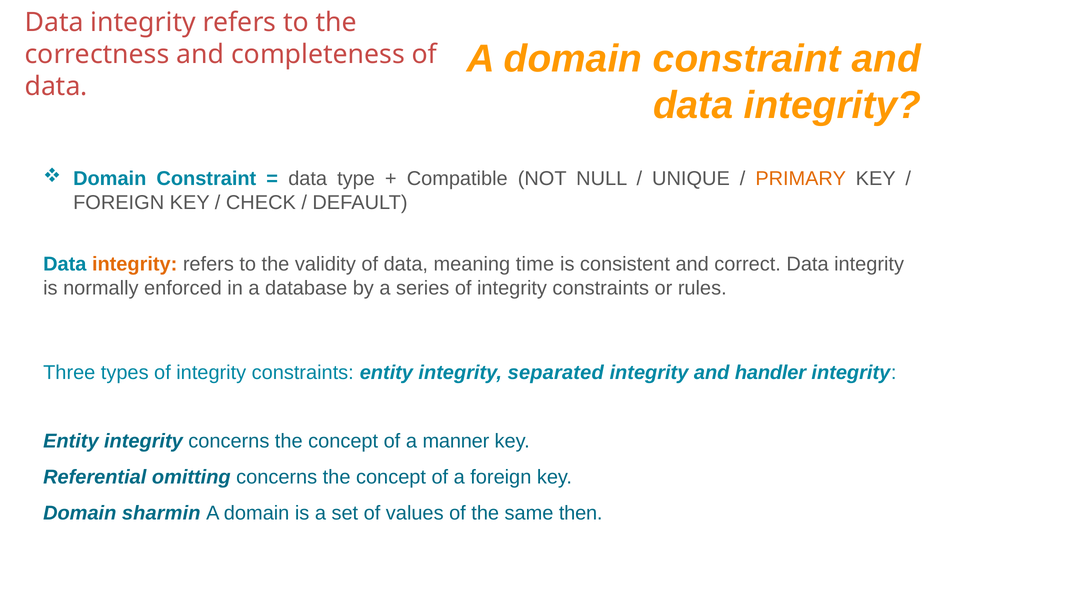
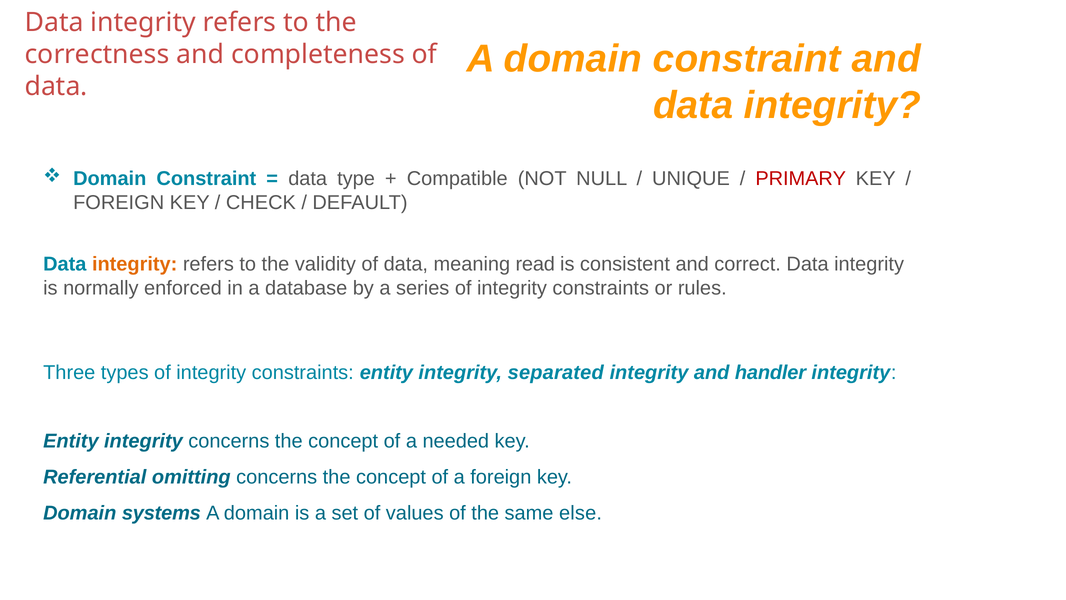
PRIMARY colour: orange -> red
time: time -> read
manner: manner -> needed
sharmin: sharmin -> systems
then: then -> else
